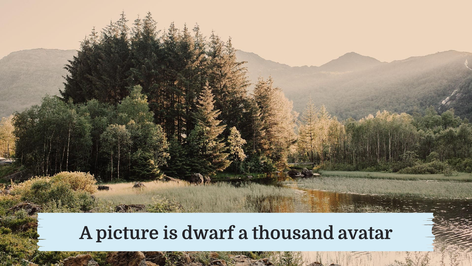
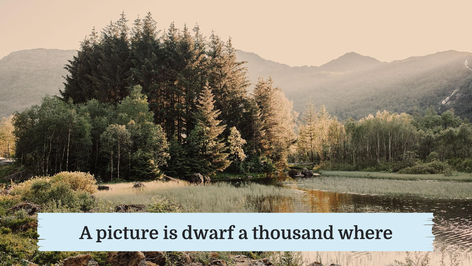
avatar: avatar -> where
